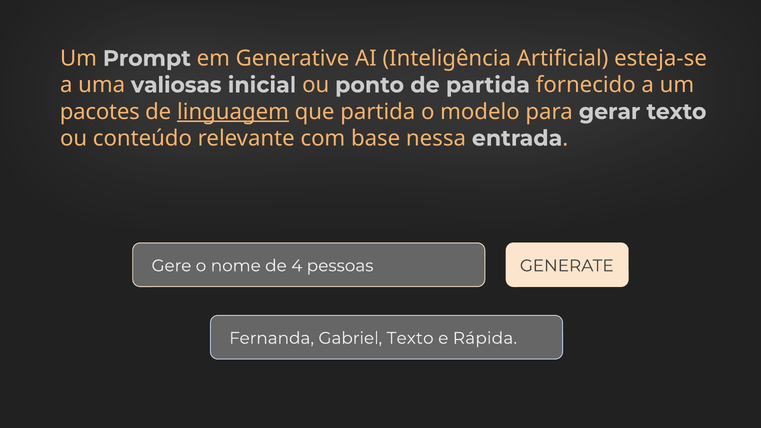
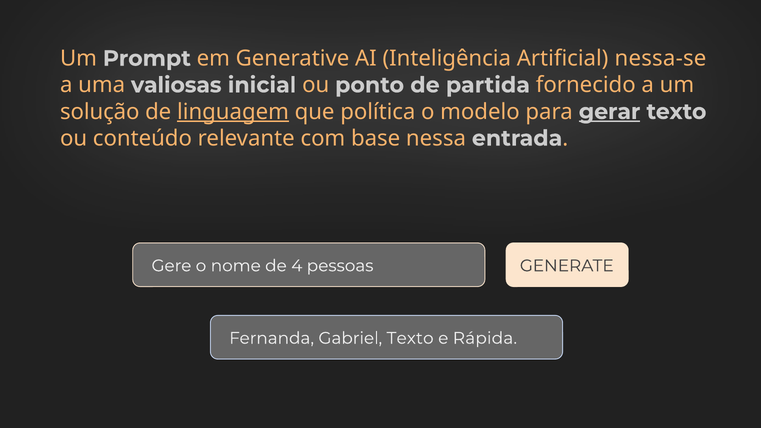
esteja-se: esteja-se -> nessa-se
pacotes: pacotes -> solução
que partida: partida -> política
gerar underline: none -> present
